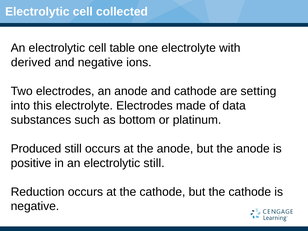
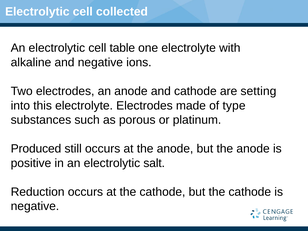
derived: derived -> alkaline
data: data -> type
bottom: bottom -> porous
electrolytic still: still -> salt
